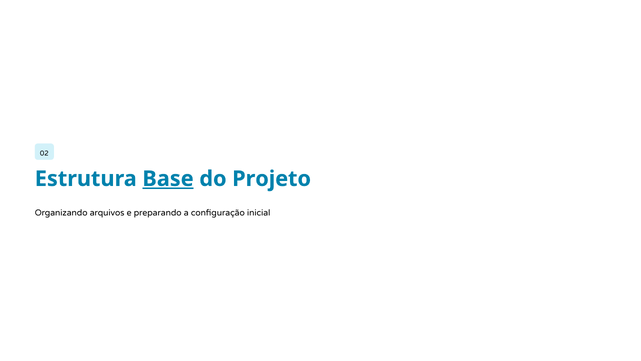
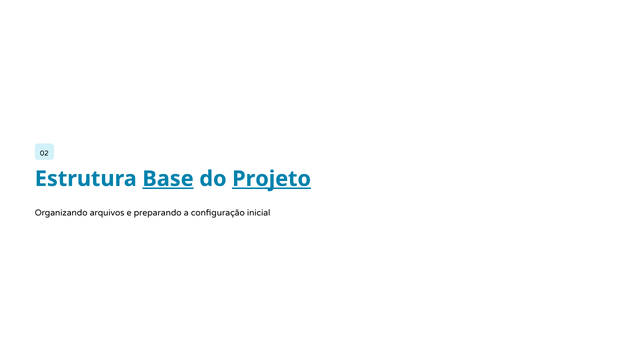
Projeto underline: none -> present
